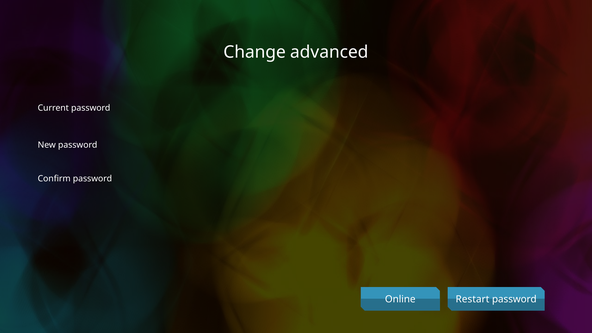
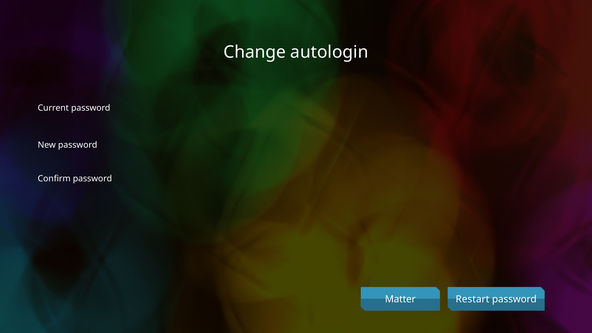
advanced: advanced -> autologin
Online: Online -> Matter
